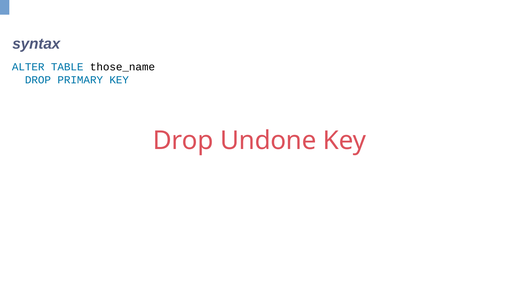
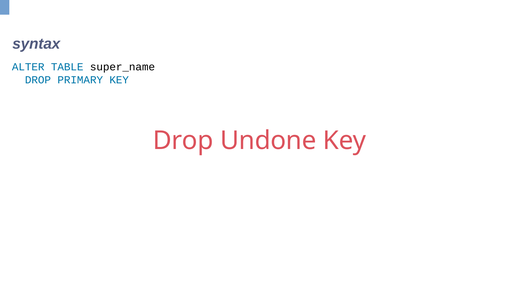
those_name: those_name -> super_name
